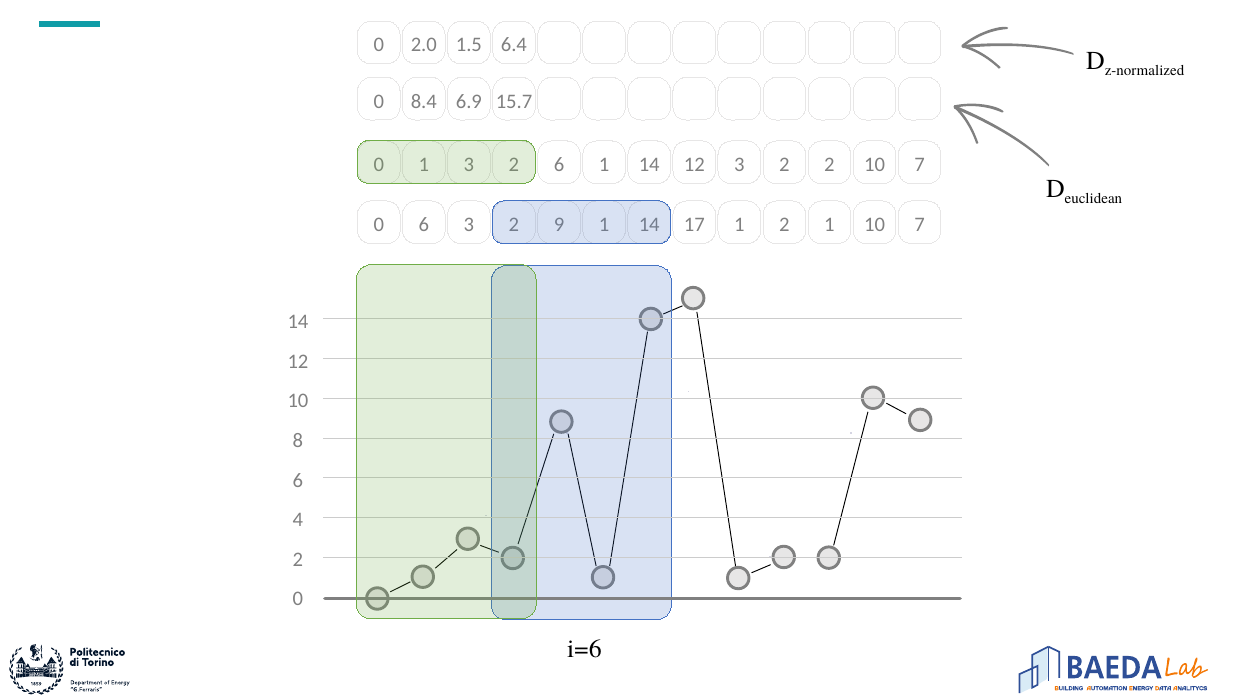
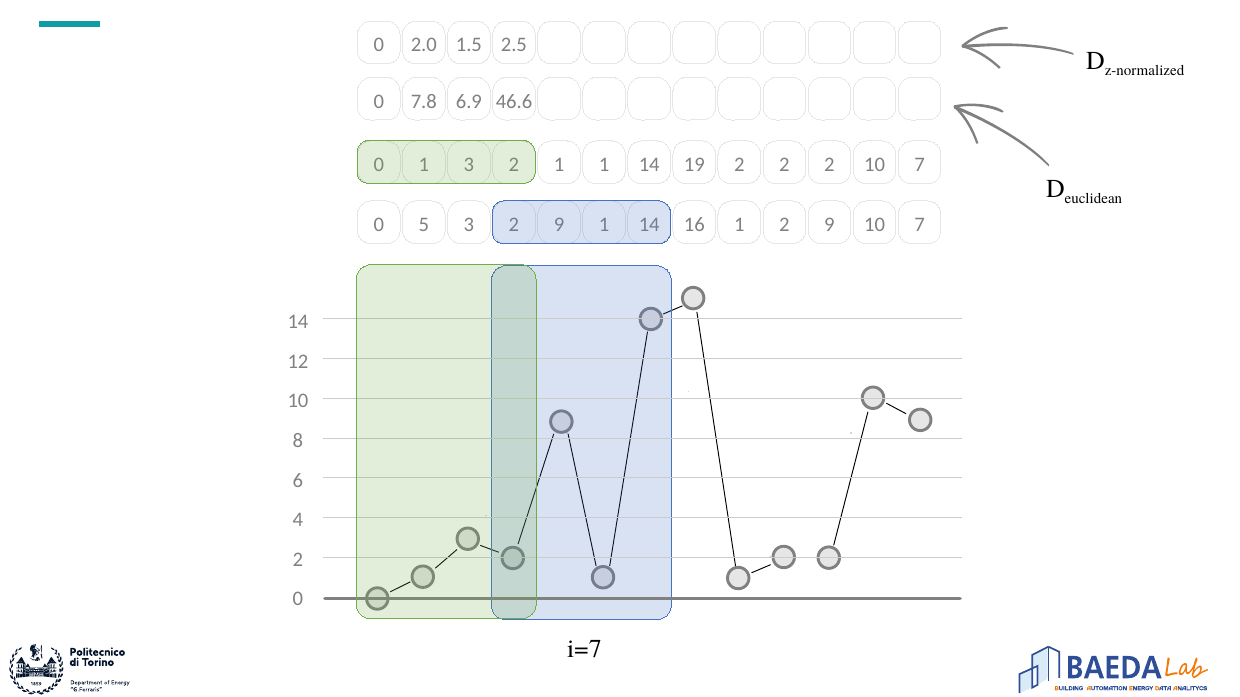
6.4: 6.4 -> 2.5
8.4: 8.4 -> 7.8
15.7: 15.7 -> 46.6
6 at (559, 165): 6 -> 1
1 12: 12 -> 19
14 3: 3 -> 2
0 6: 6 -> 5
17: 17 -> 16
1 2 1: 1 -> 9
i=6: i=6 -> i=7
